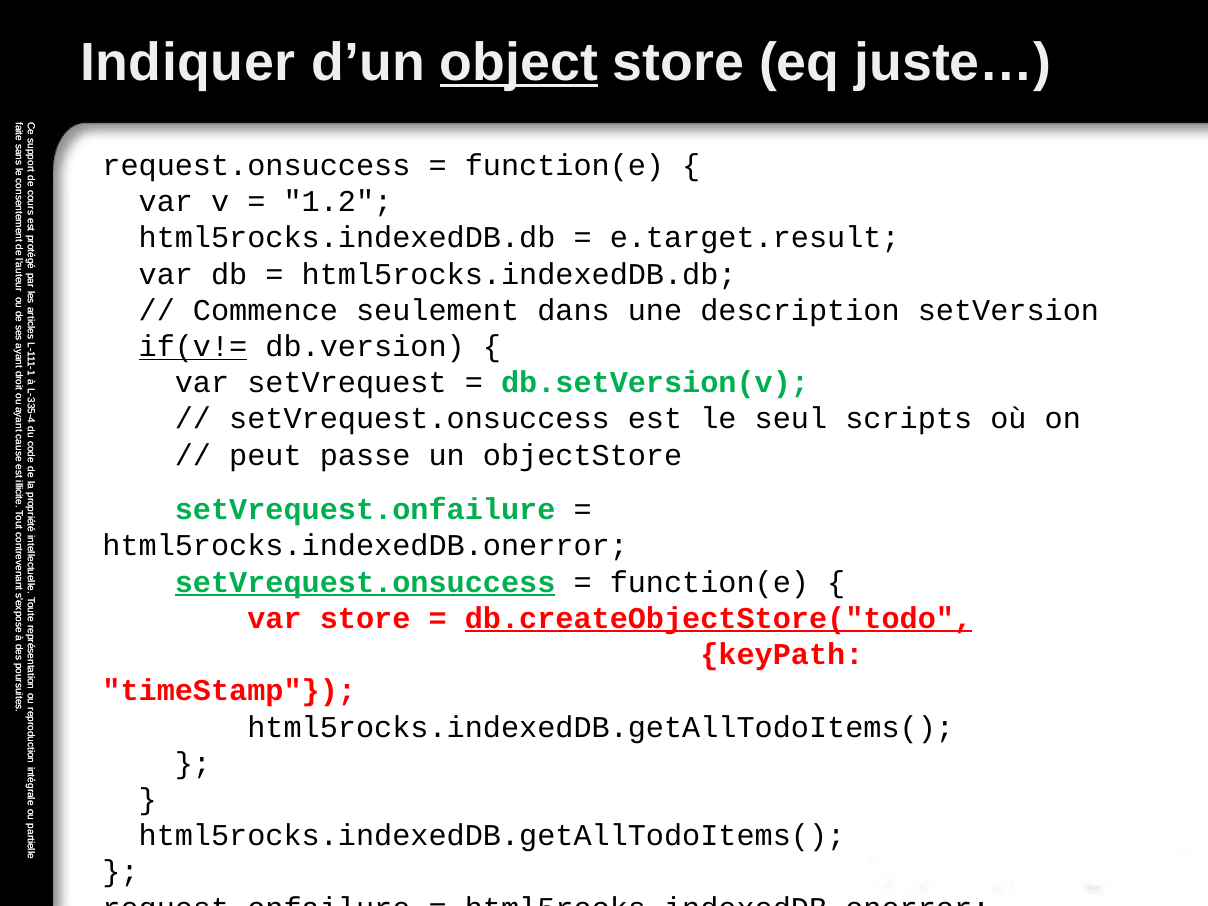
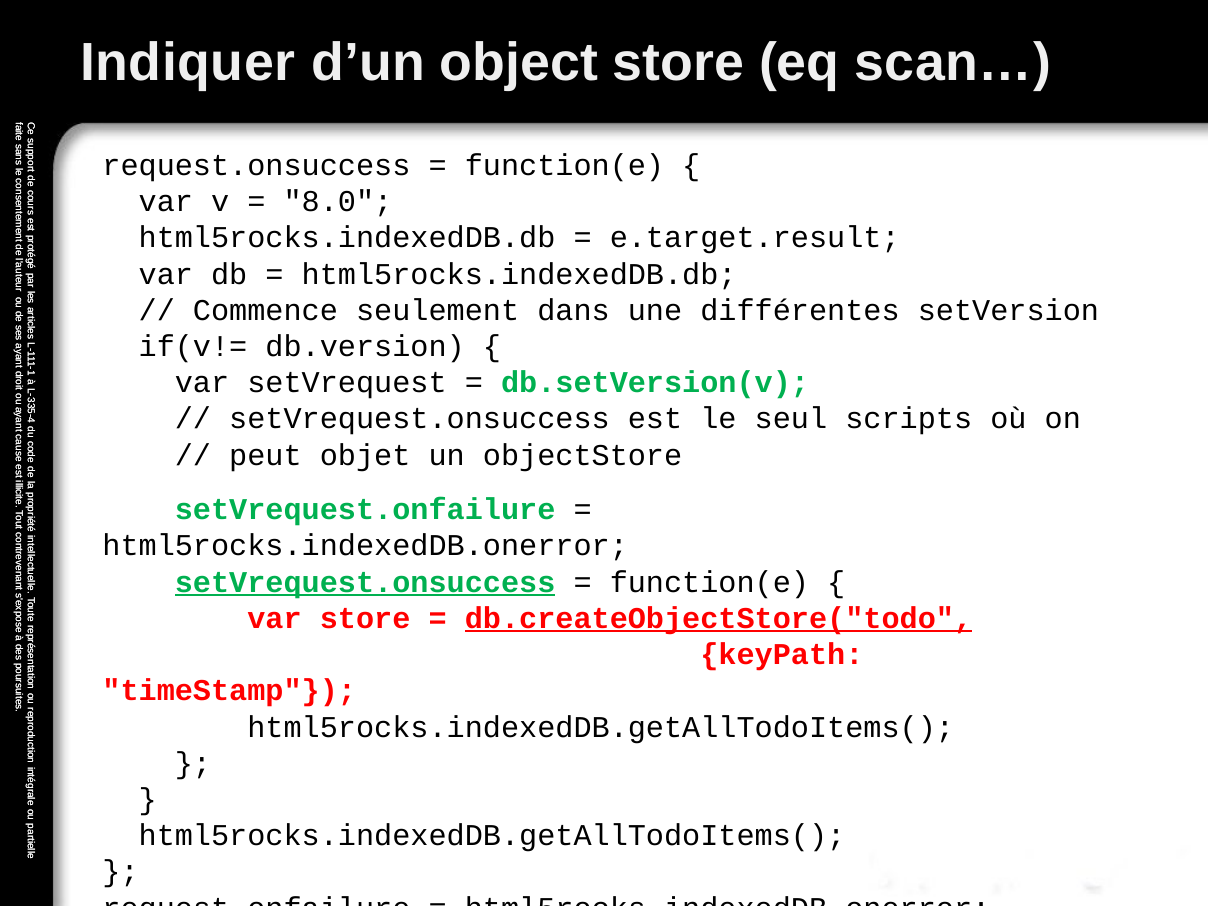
object underline: present -> none
juste…: juste… -> scan…
1.2: 1.2 -> 8.0
description: description -> différentes
if(v!= underline: present -> none
passe: passe -> objet
